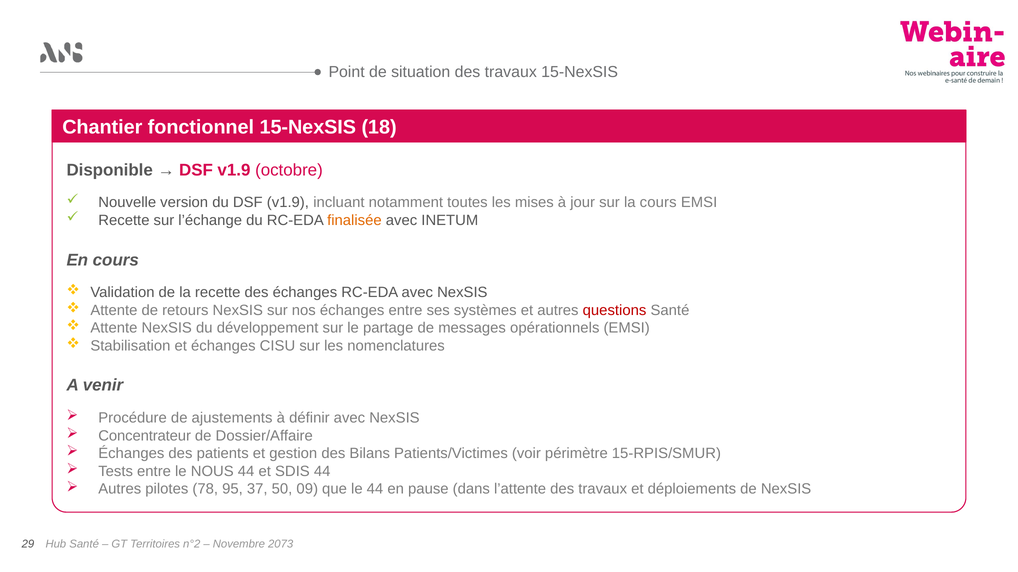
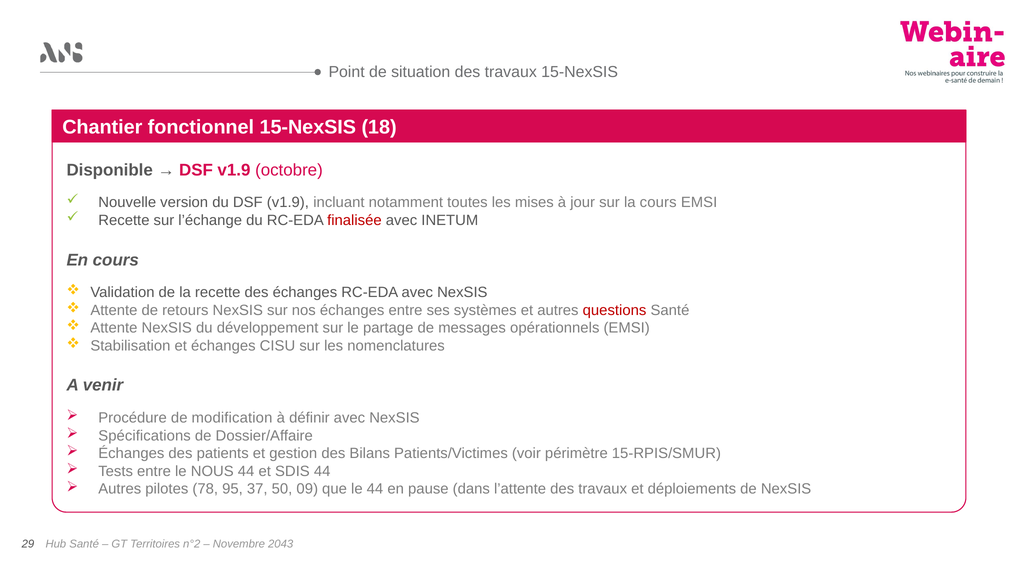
finalisée colour: orange -> red
ajustements: ajustements -> modification
Concentrateur: Concentrateur -> Spécifications
2073: 2073 -> 2043
